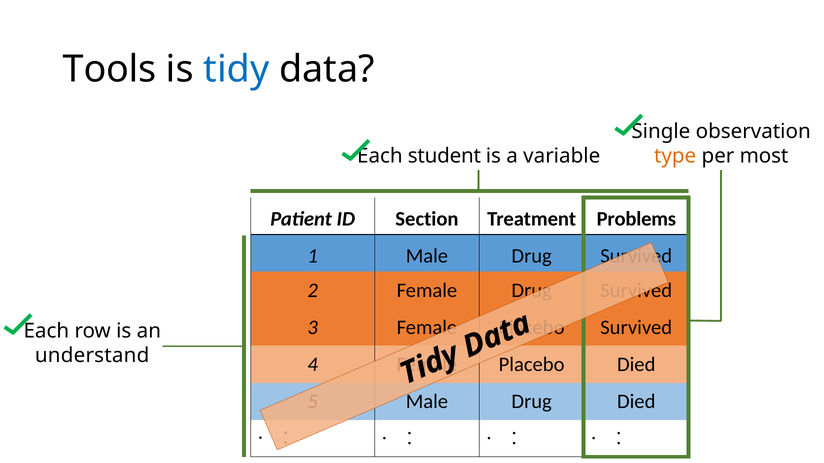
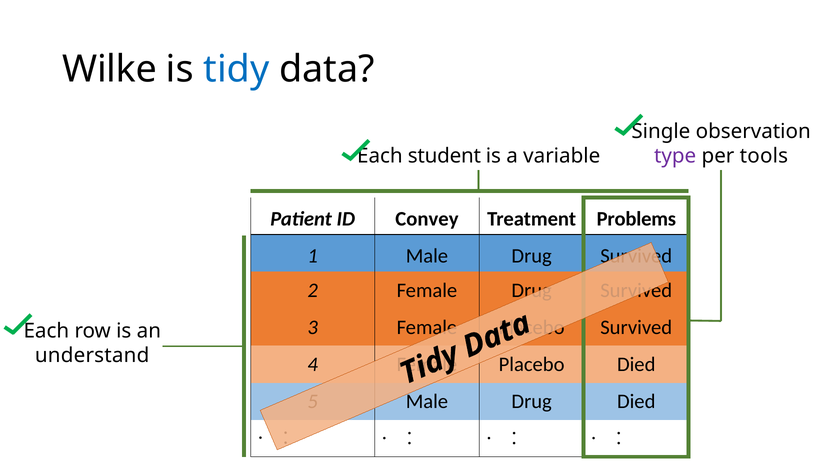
Tools: Tools -> Wilke
type colour: orange -> purple
most: most -> tools
Section: Section -> Convey
